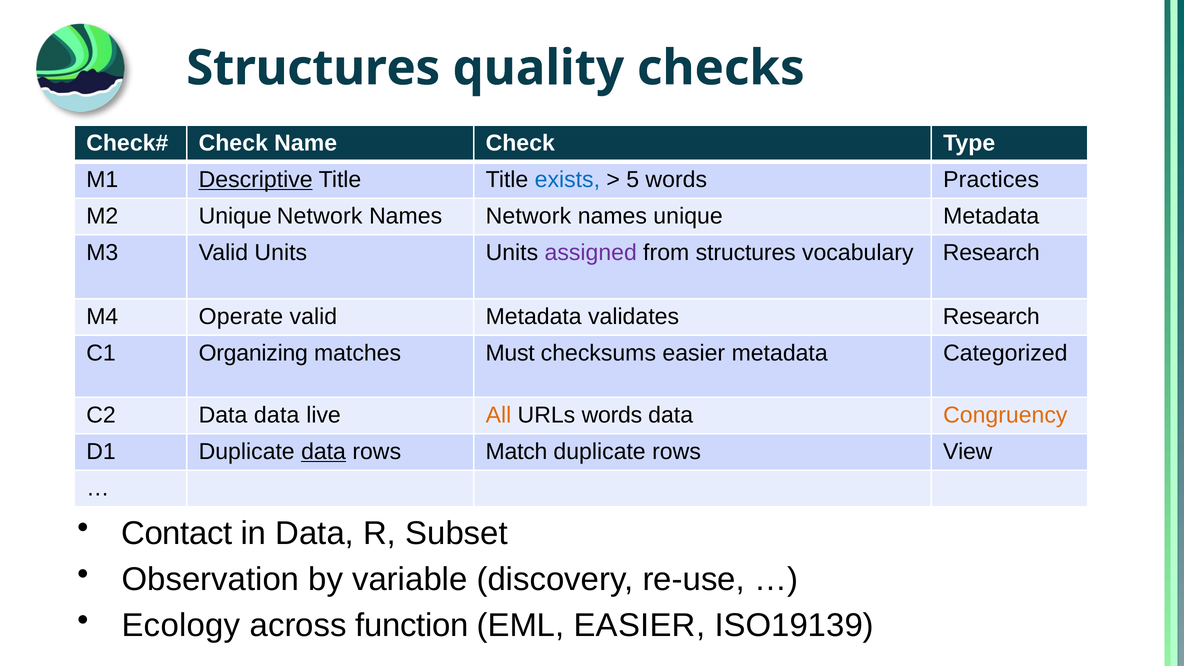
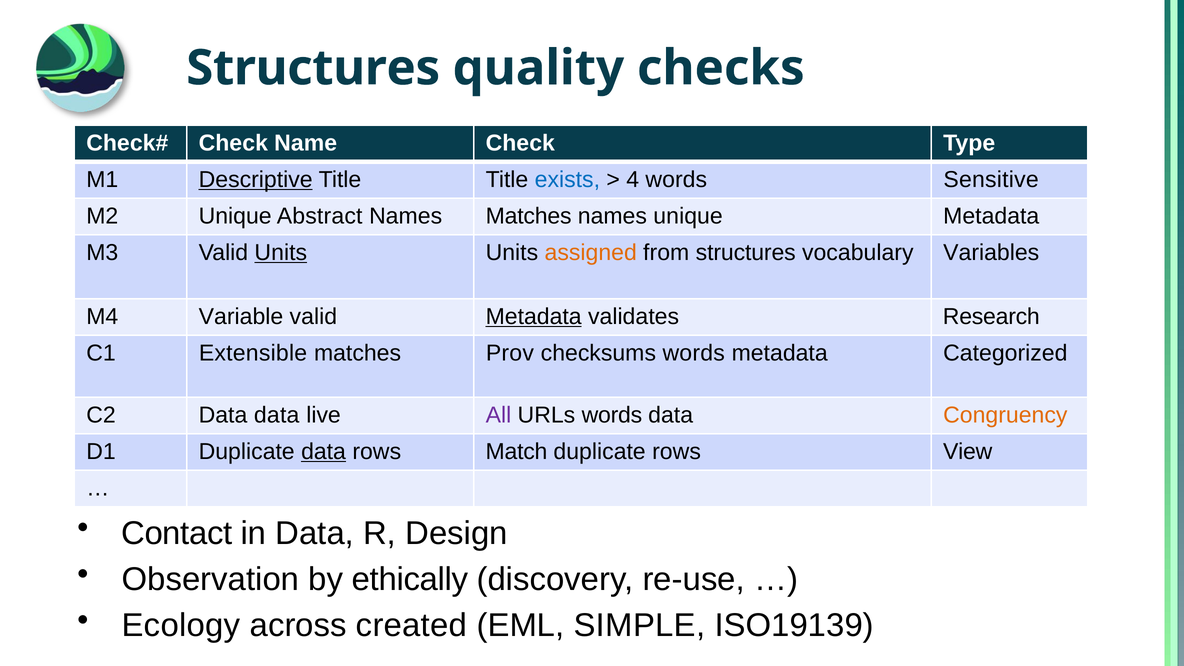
5: 5 -> 4
Practices: Practices -> Sensitive
Unique Network: Network -> Abstract
Names Network: Network -> Matches
Units at (281, 253) underline: none -> present
assigned colour: purple -> orange
vocabulary Research: Research -> Variables
Operate: Operate -> Variable
Metadata at (534, 317) underline: none -> present
Organizing: Organizing -> Extensible
Must: Must -> Prov
checksums easier: easier -> words
All colour: orange -> purple
Subset: Subset -> Design
variable: variable -> ethically
function: function -> created
EML EASIER: EASIER -> SIMPLE
